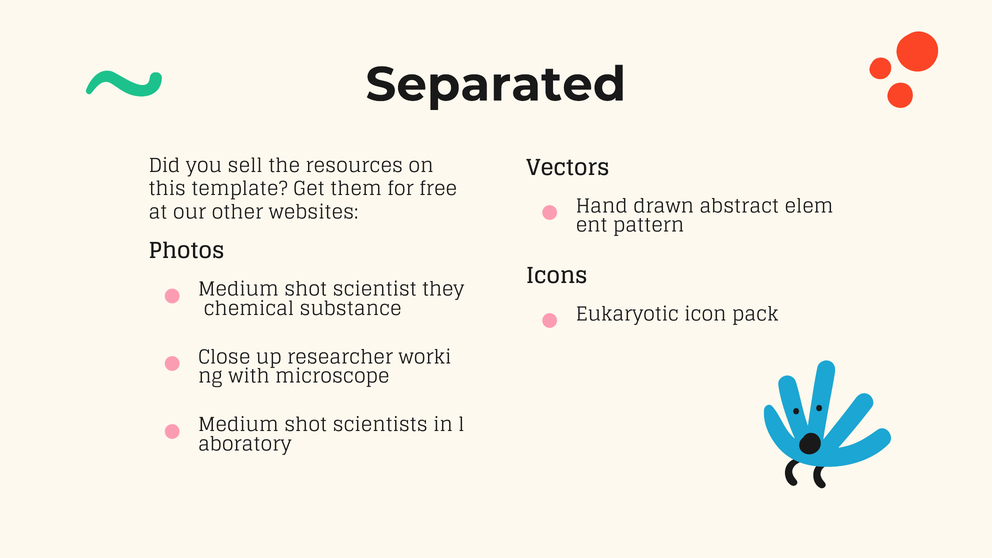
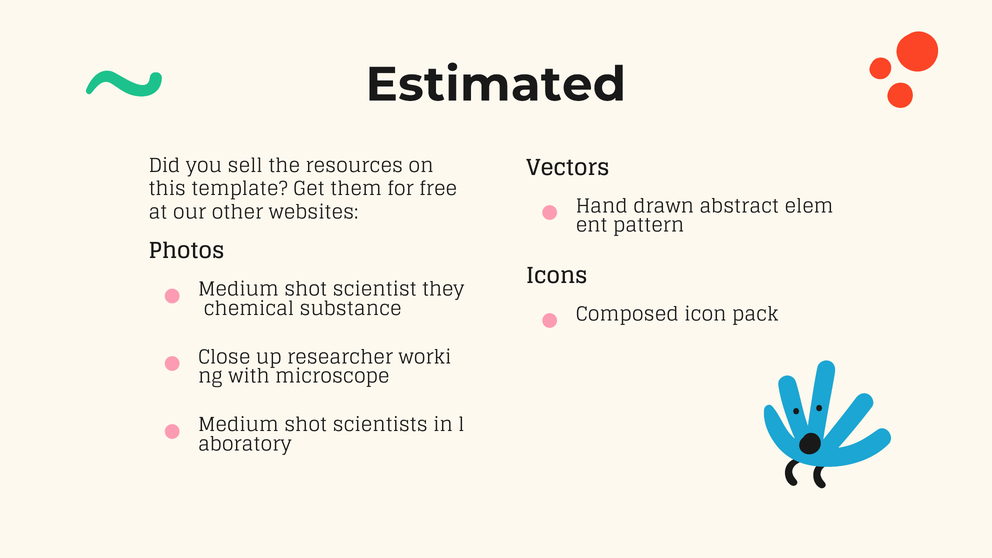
Separated: Separated -> Estimated
Eukaryotic: Eukaryotic -> Composed
